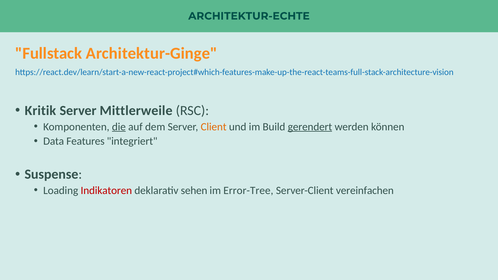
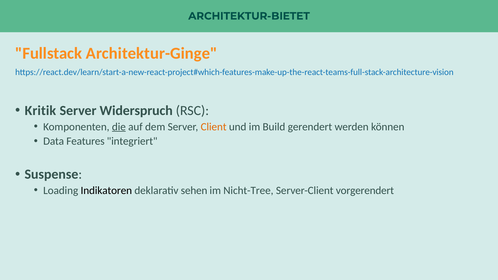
ARCHITEKTUR-ECHTE: ARCHITEKTUR-ECHTE -> ARCHITEKTUR-BIETET
Mittlerweile: Mittlerweile -> Widerspruch
gerendert underline: present -> none
Indikatoren colour: red -> black
Error-Tree: Error-Tree -> Nicht-Tree
vereinfachen: vereinfachen -> vorgerendert
